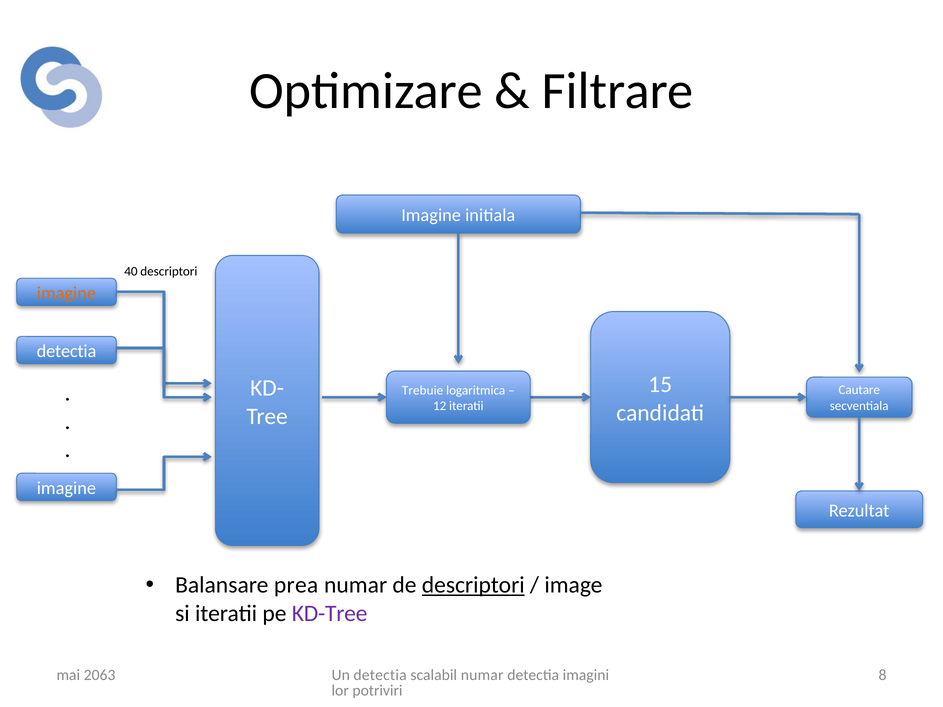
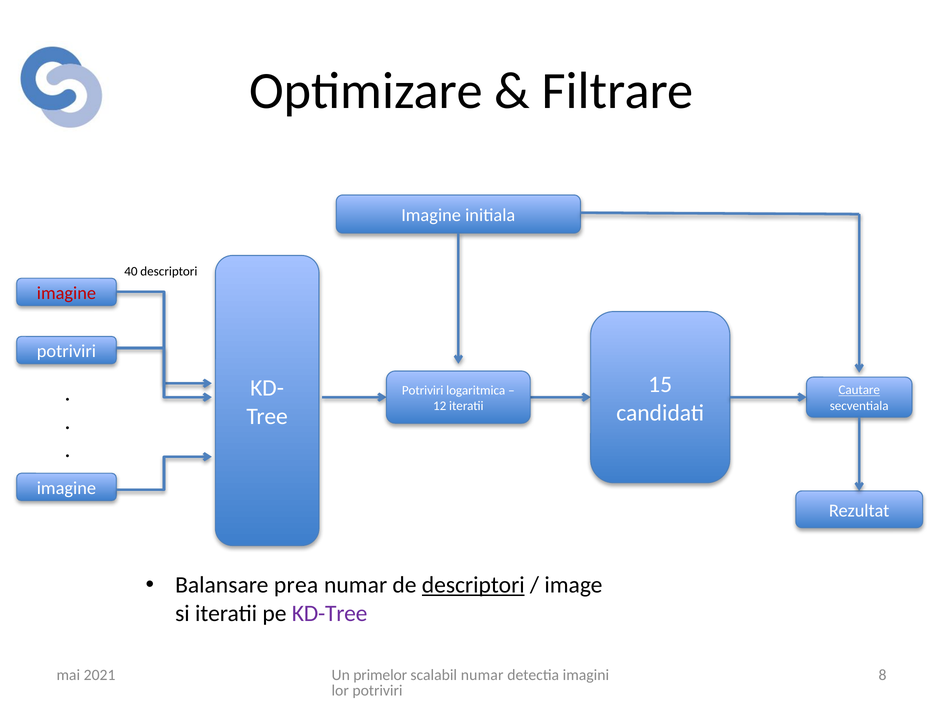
imagine at (66, 293) colour: orange -> red
detectia at (67, 351): detectia -> potriviri
Trebuie at (423, 390): Trebuie -> Potriviri
Cautare underline: none -> present
Un detectia: detectia -> primelor
2063: 2063 -> 2021
